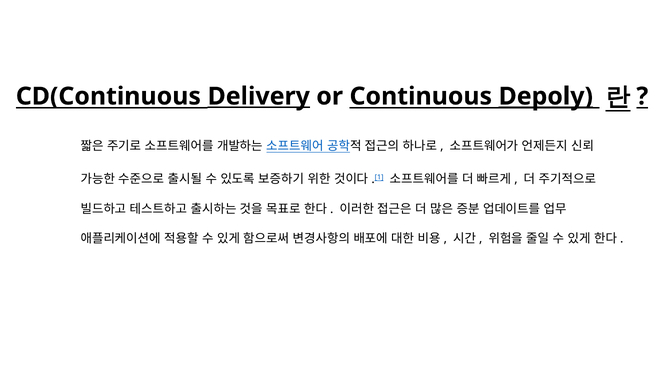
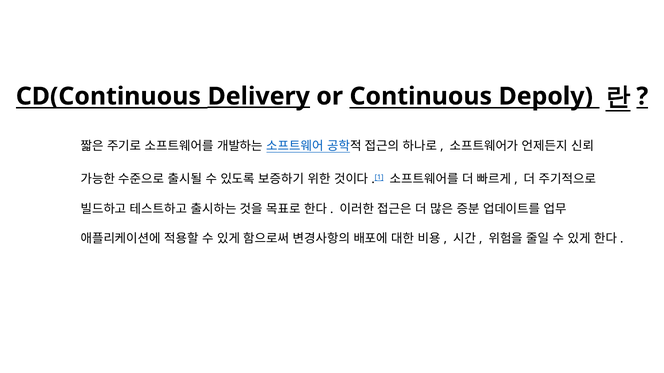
Depoly underline: present -> none
